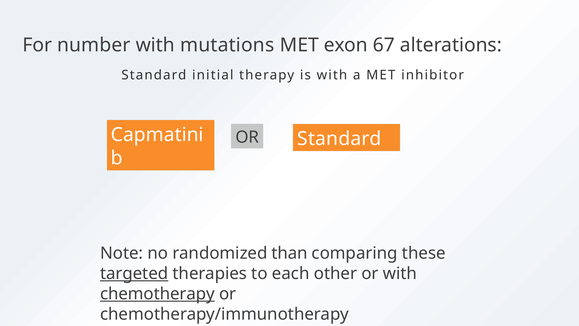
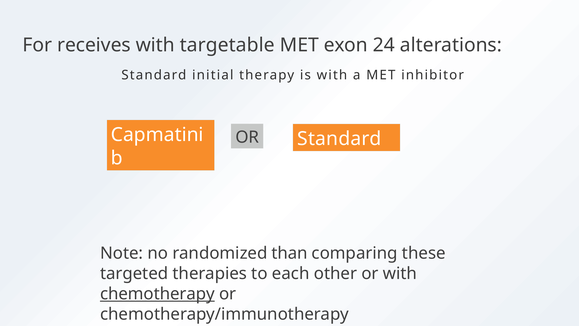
number: number -> receives
mutations: mutations -> targetable
67: 67 -> 24
targeted underline: present -> none
